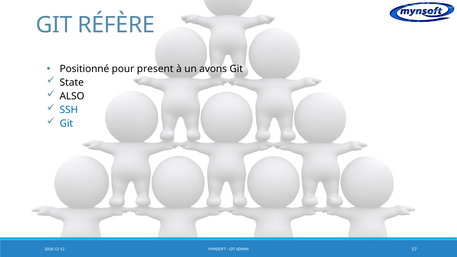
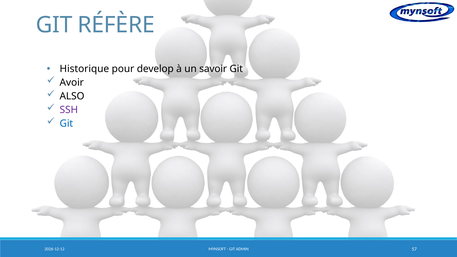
Positionné: Positionné -> Historique
present: present -> develop
avons: avons -> savoir
State: State -> Avoir
SSH colour: blue -> purple
